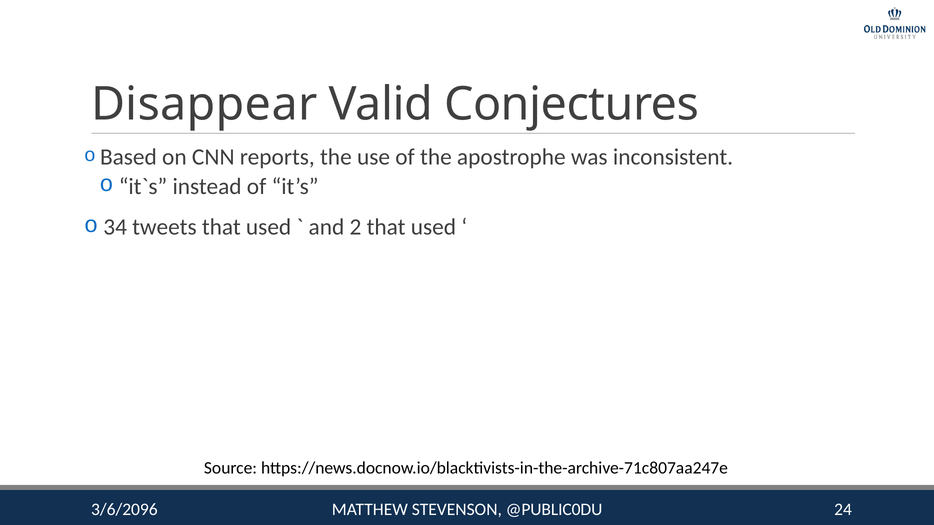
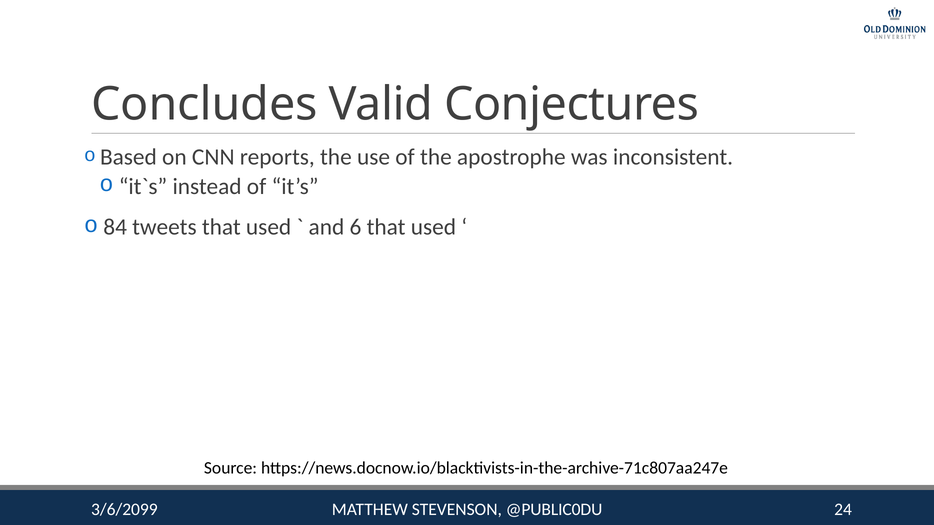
Disappear: Disappear -> Concludes
34: 34 -> 84
2: 2 -> 6
3/6/2096: 3/6/2096 -> 3/6/2099
